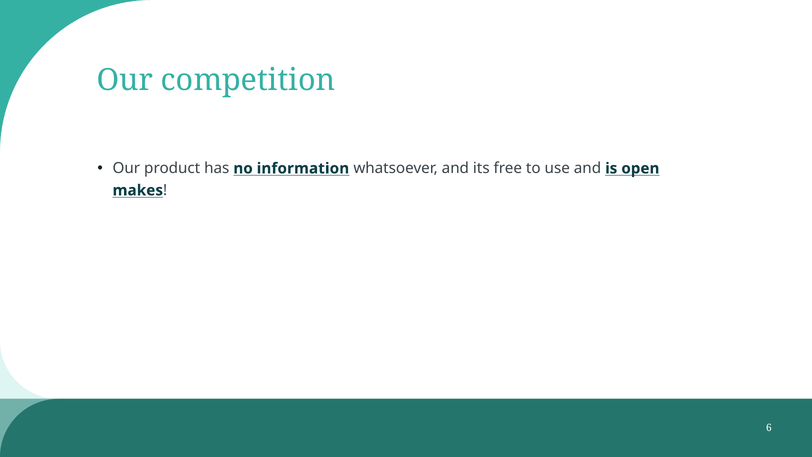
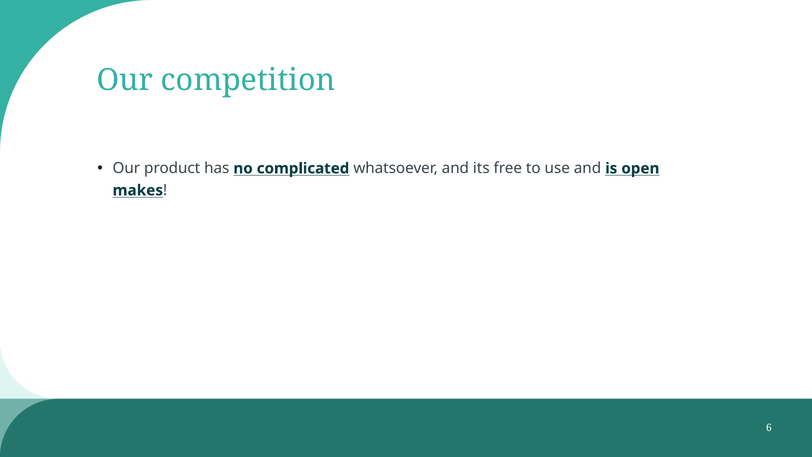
information: information -> complicated
